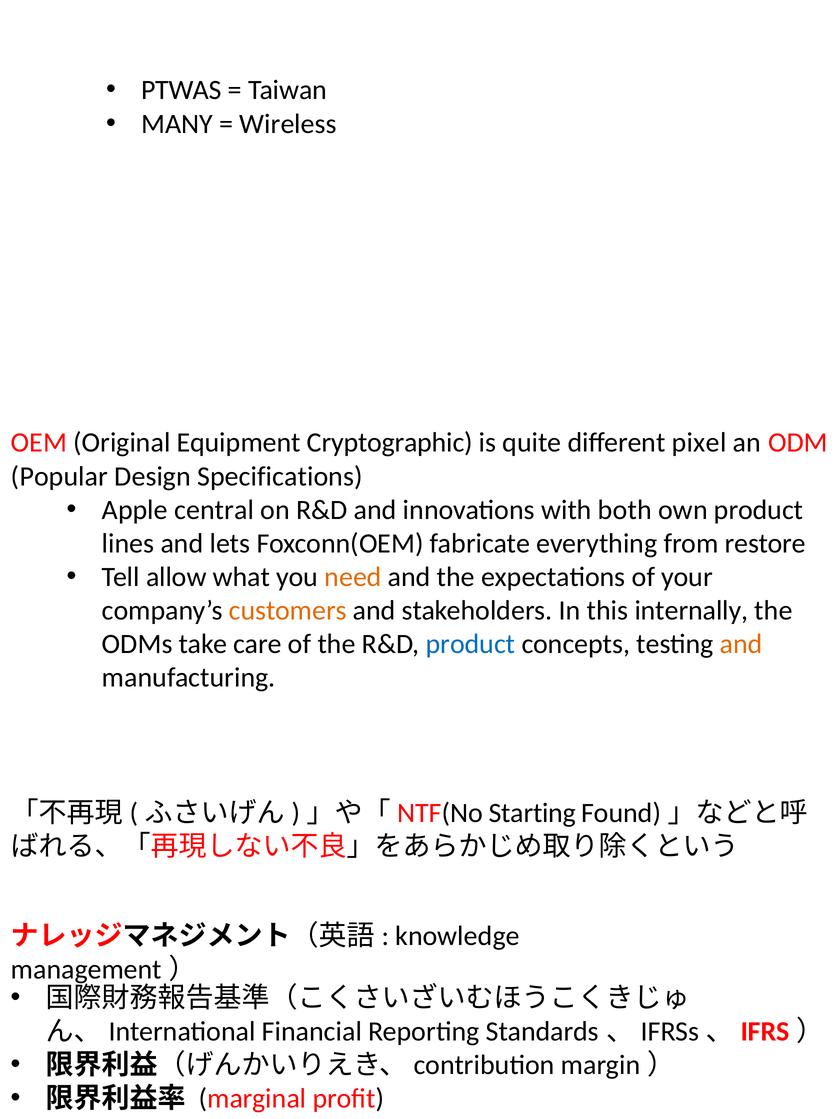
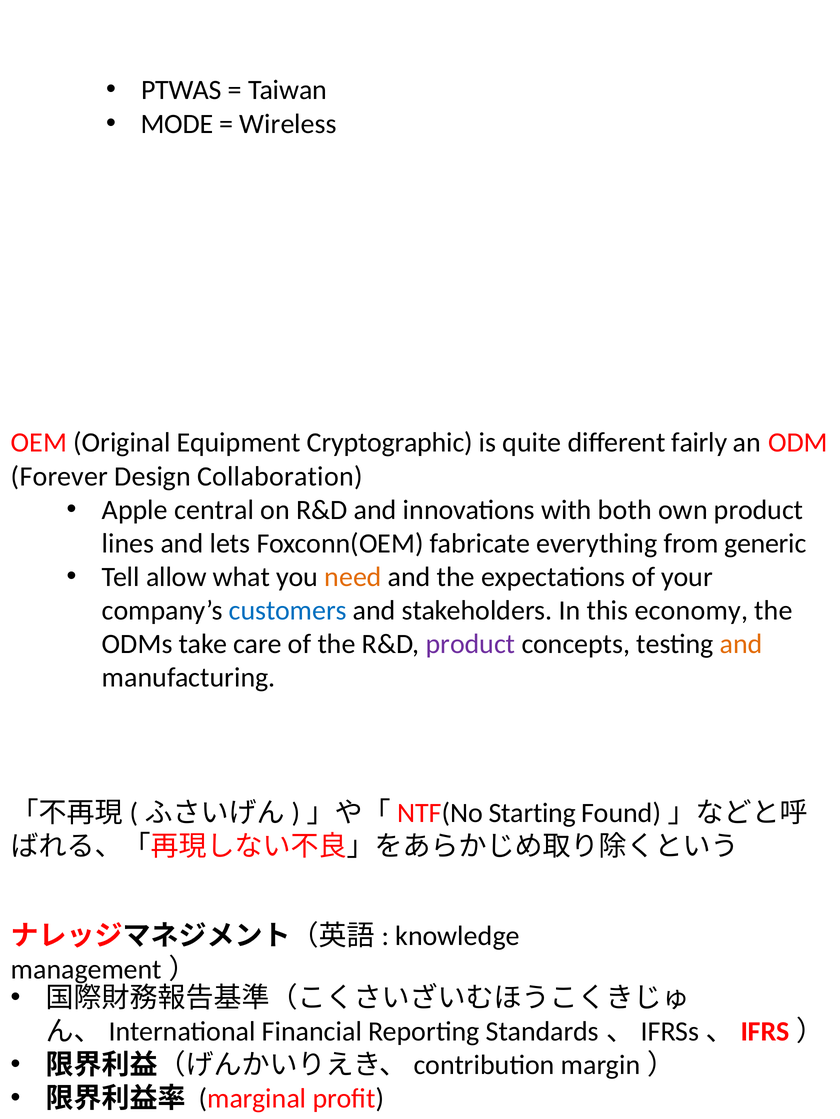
MANY: MANY -> MODE
pixel: pixel -> fairly
Popular: Popular -> Forever
Specifications: Specifications -> Collaboration
restore: restore -> generic
customers colour: orange -> blue
internally: internally -> economy
product at (471, 645) colour: blue -> purple
